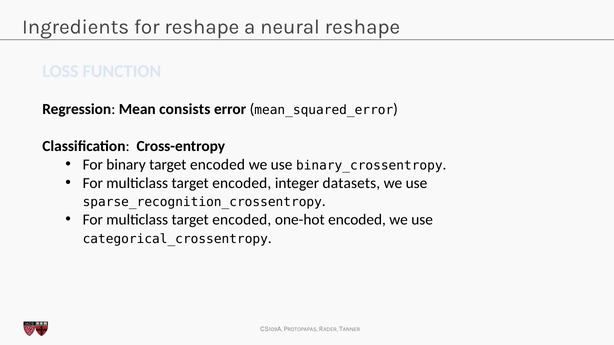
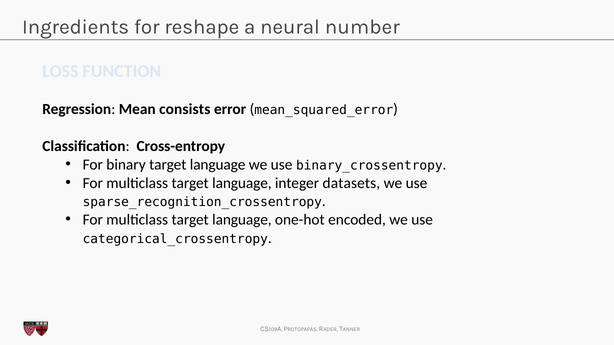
neural reshape: reshape -> number
binary target encoded: encoded -> language
encoded at (242, 183): encoded -> language
encoded at (242, 220): encoded -> language
